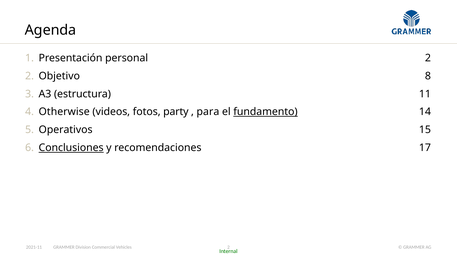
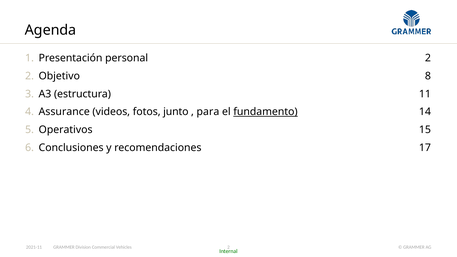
Otherwise: Otherwise -> Assurance
party: party -> junto
Conclusiones underline: present -> none
